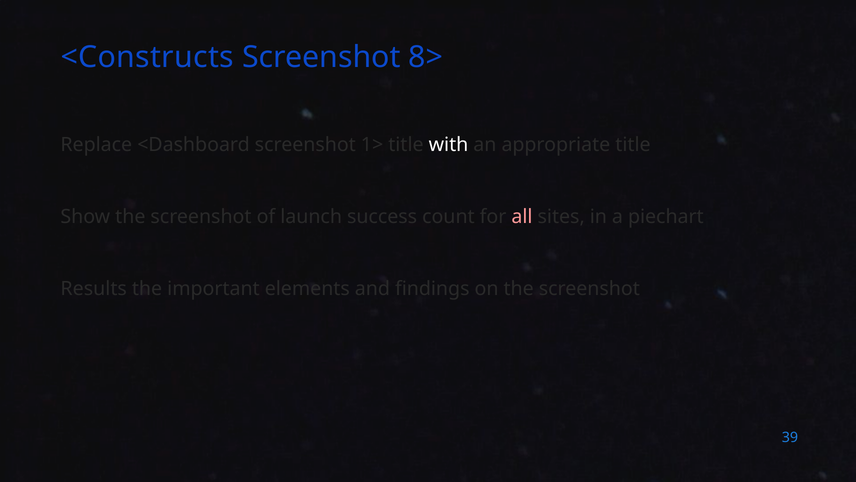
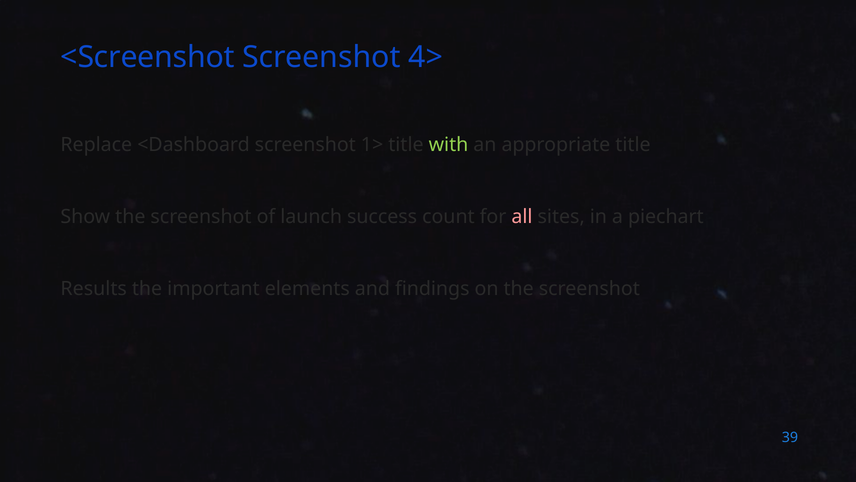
<Constructs: <Constructs -> <Screenshot
8>: 8> -> 4>
with colour: white -> light green
